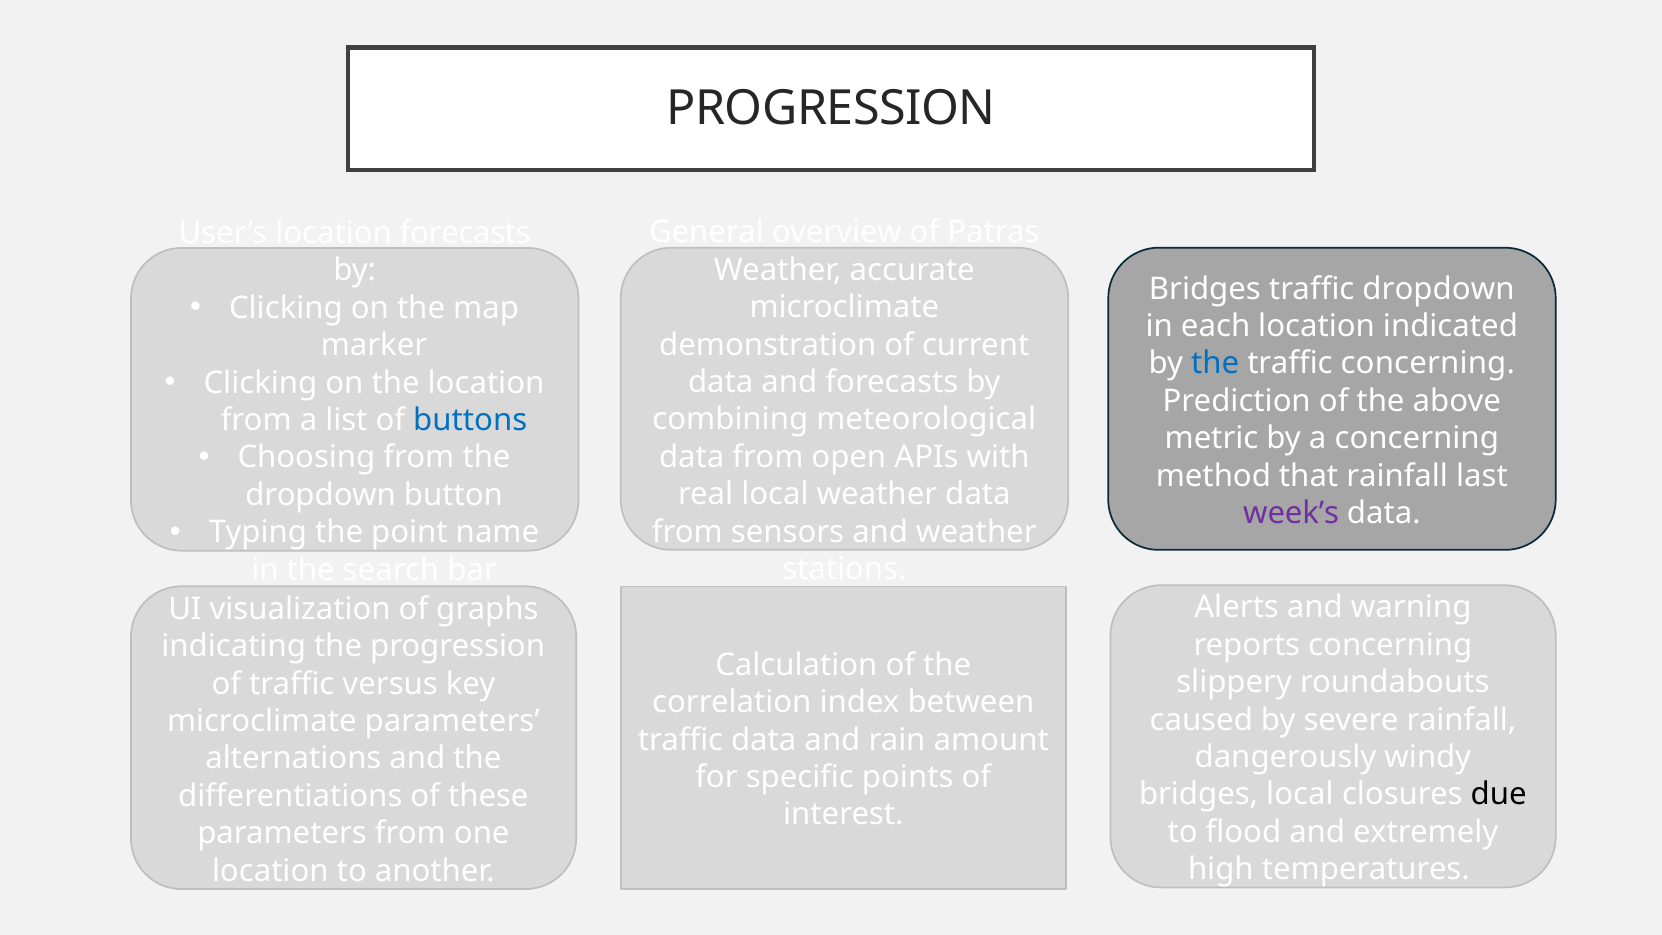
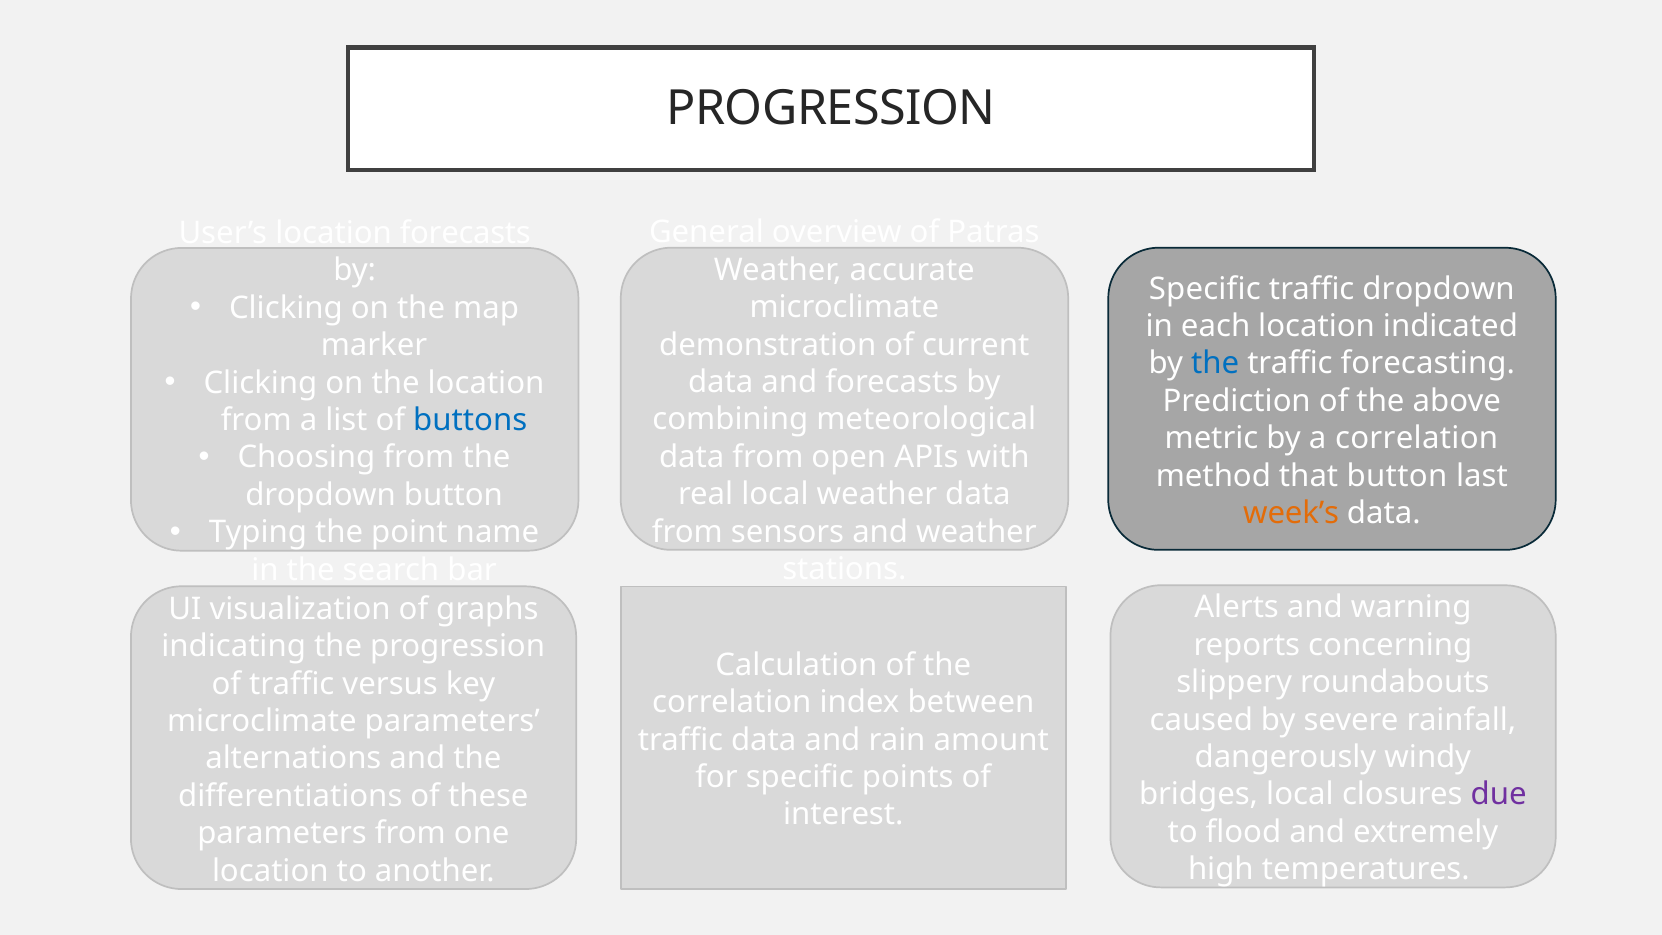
Bridges at (1205, 289): Bridges -> Specific
traffic concerning: concerning -> forecasting
a concerning: concerning -> correlation
that rainfall: rainfall -> button
week’s colour: purple -> orange
due colour: black -> purple
